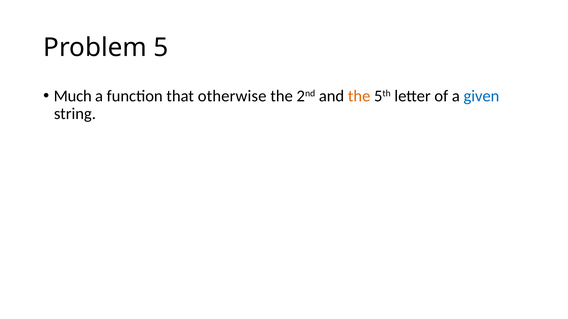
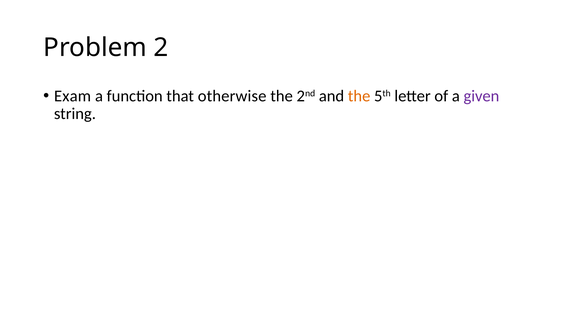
5: 5 -> 2
Much: Much -> Exam
given colour: blue -> purple
